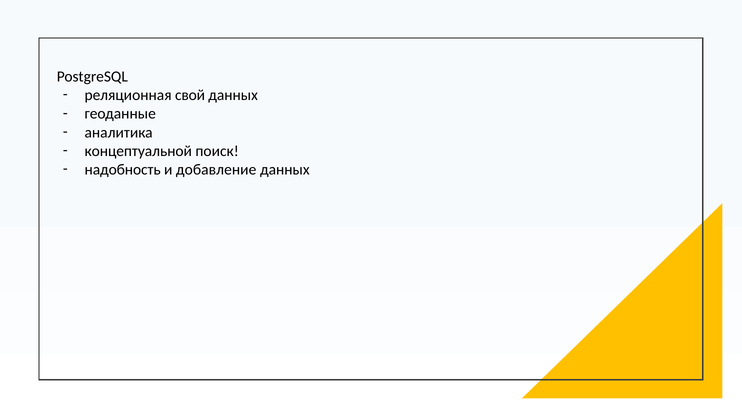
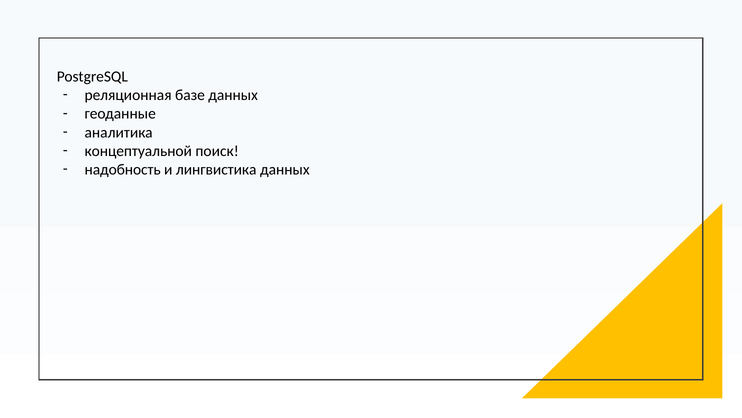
свой: свой -> базе
добавление: добавление -> лингвистика
